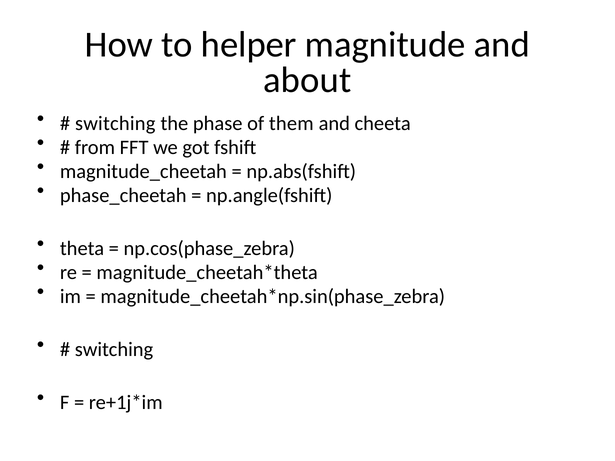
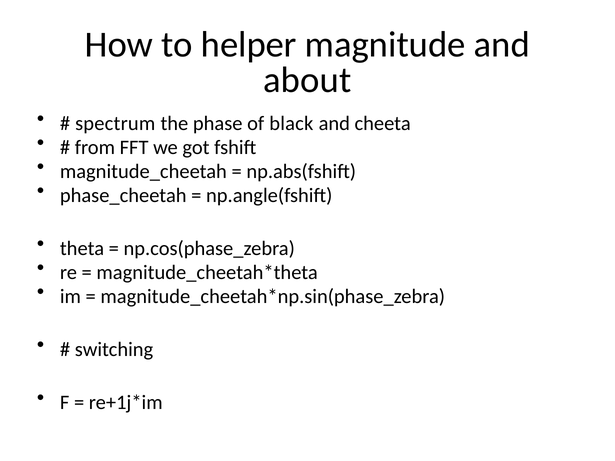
switching at (115, 124): switching -> spectrum
them: them -> black
